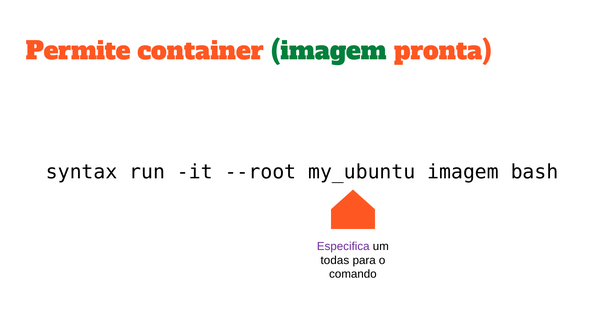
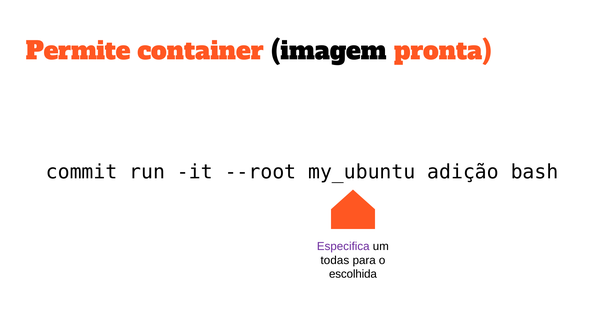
imagem at (329, 51) colour: green -> black
syntax: syntax -> commit
my_ubuntu imagem: imagem -> adição
comando: comando -> escolhida
